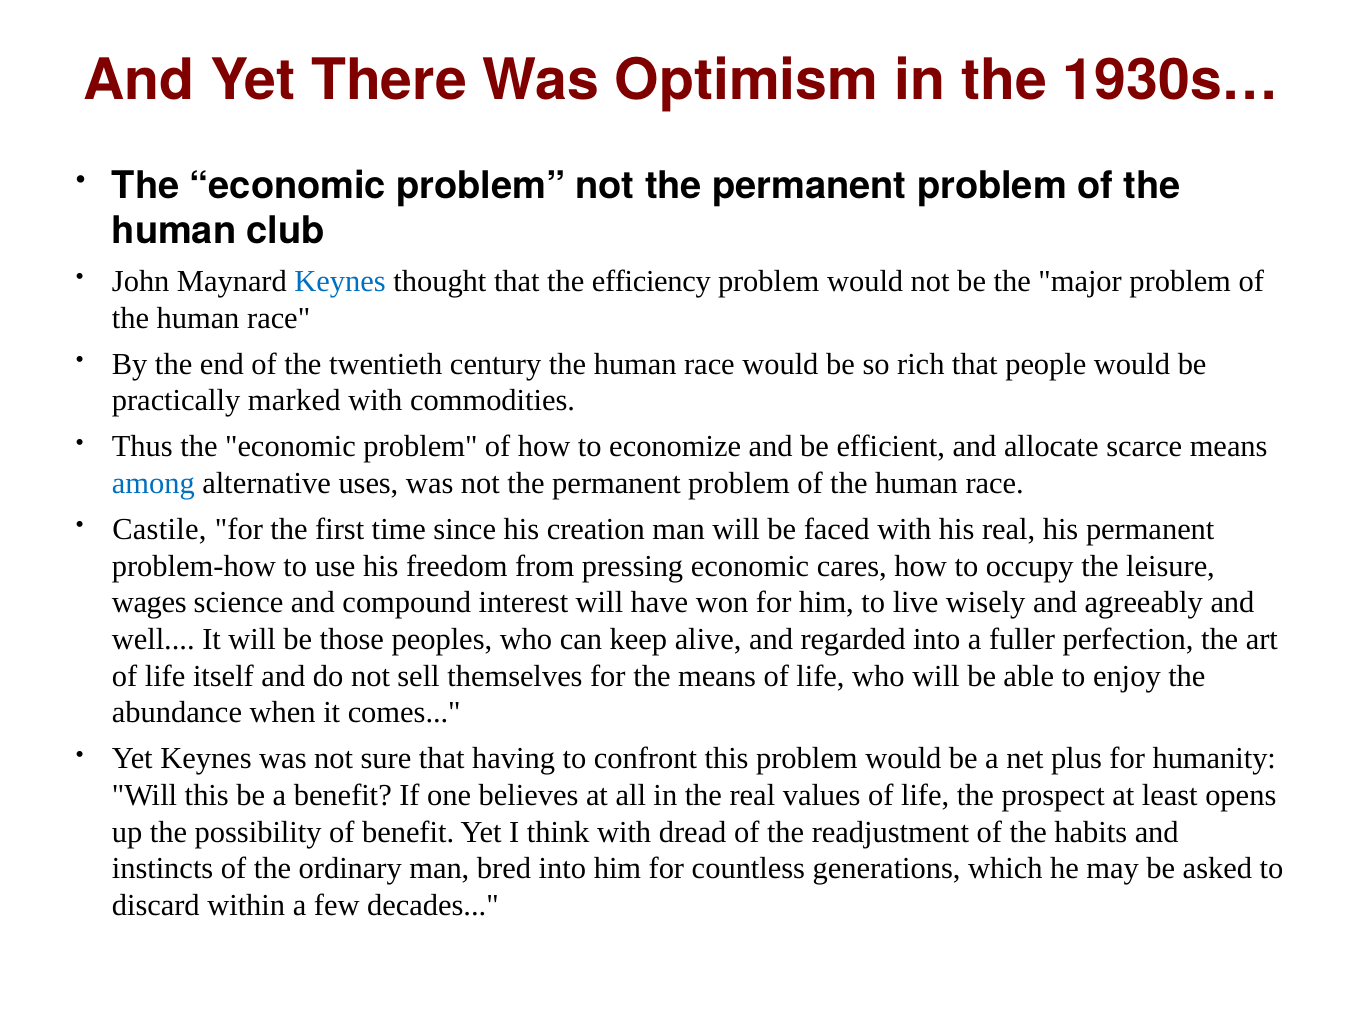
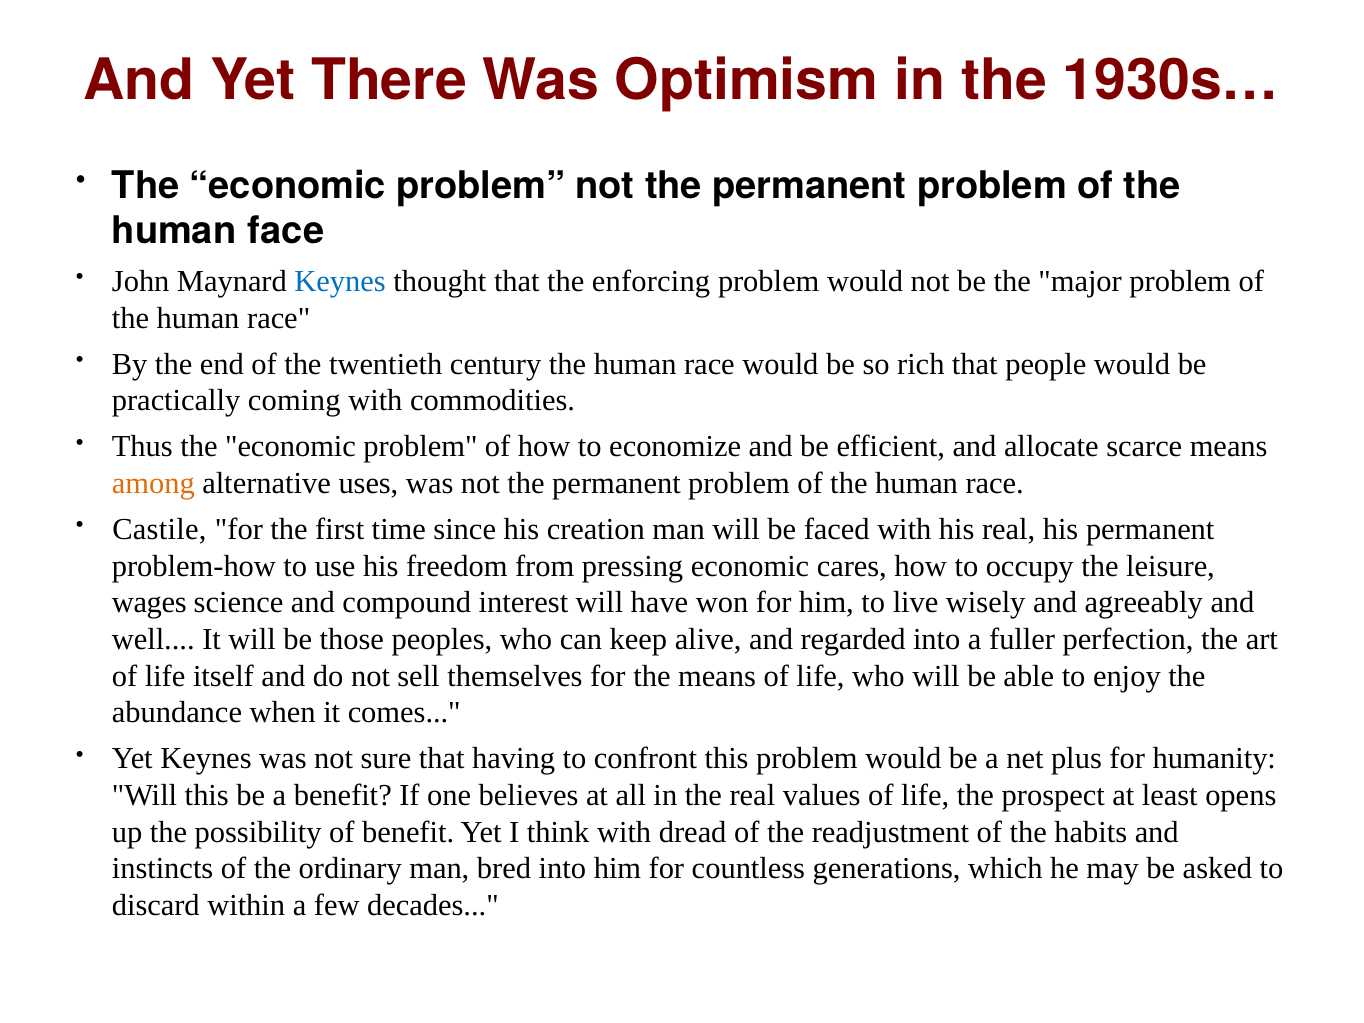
club: club -> face
efficiency: efficiency -> enforcing
marked: marked -> coming
among colour: blue -> orange
